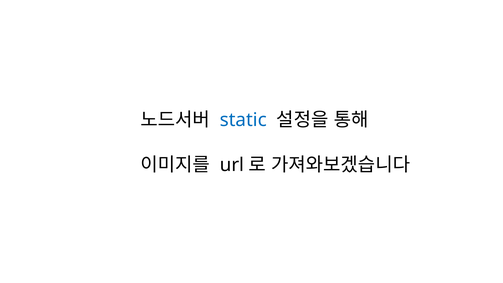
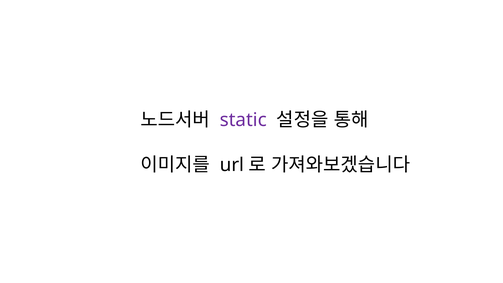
static colour: blue -> purple
